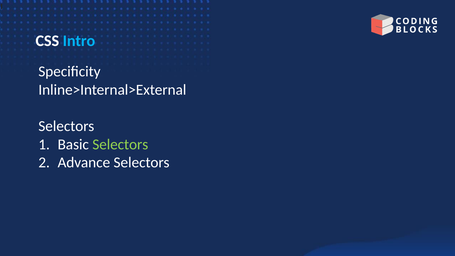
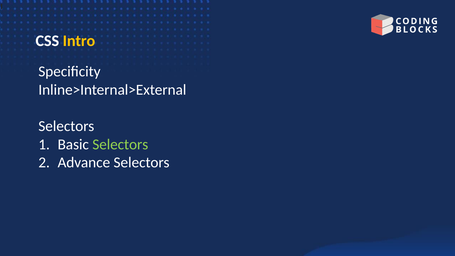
Intro colour: light blue -> yellow
